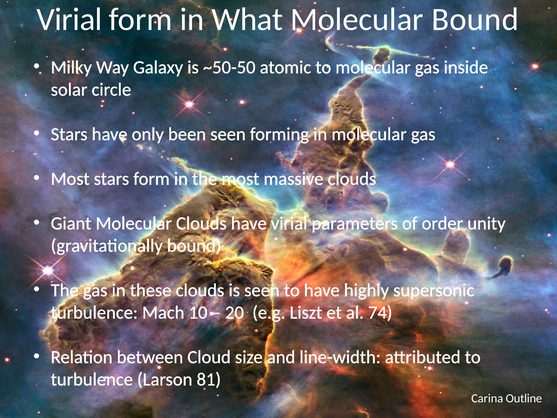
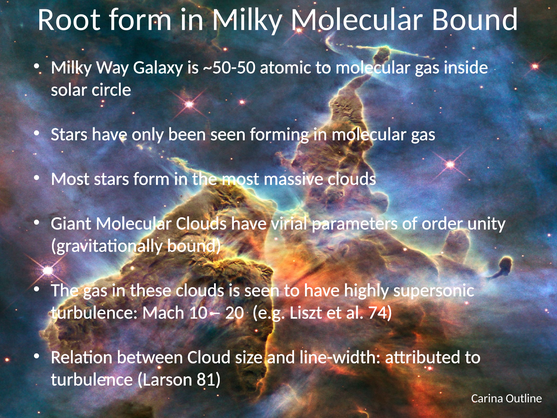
Virial at (69, 19): Virial -> Root
in What: What -> Milky
